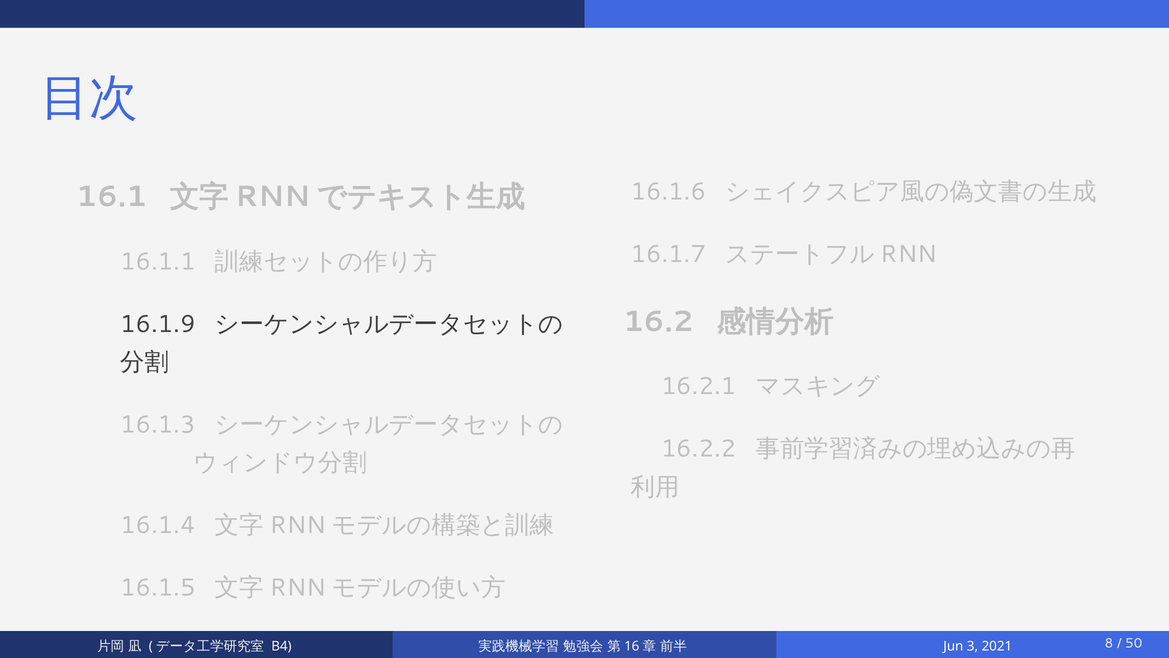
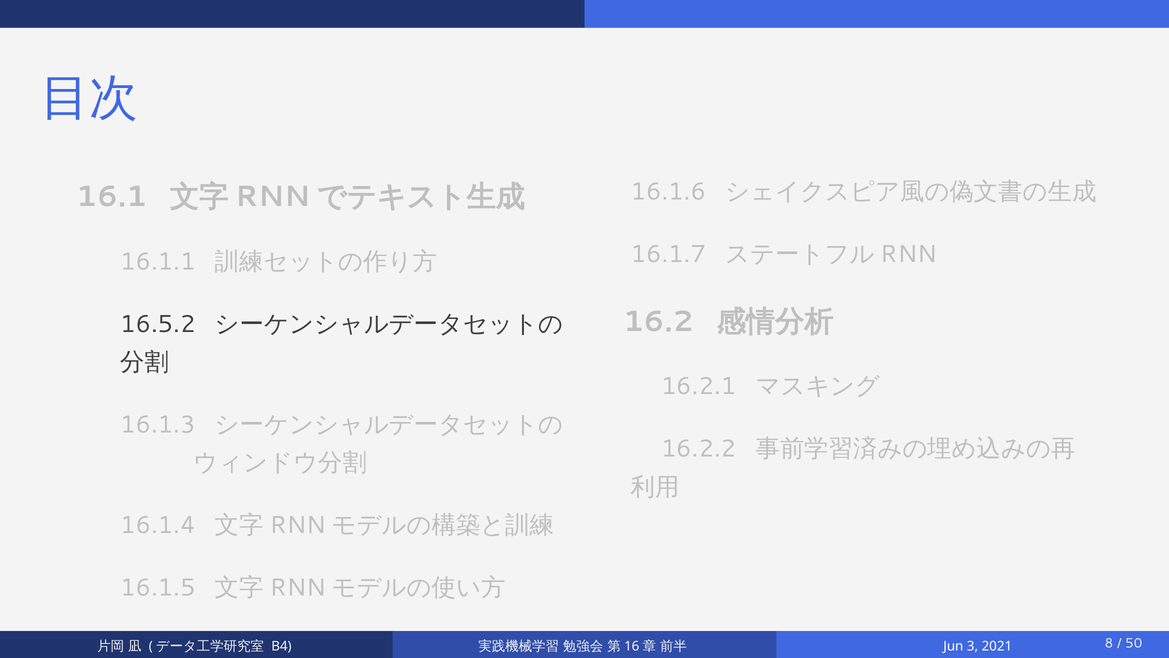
16.1.9: 16.1.9 -> 16.5.2
